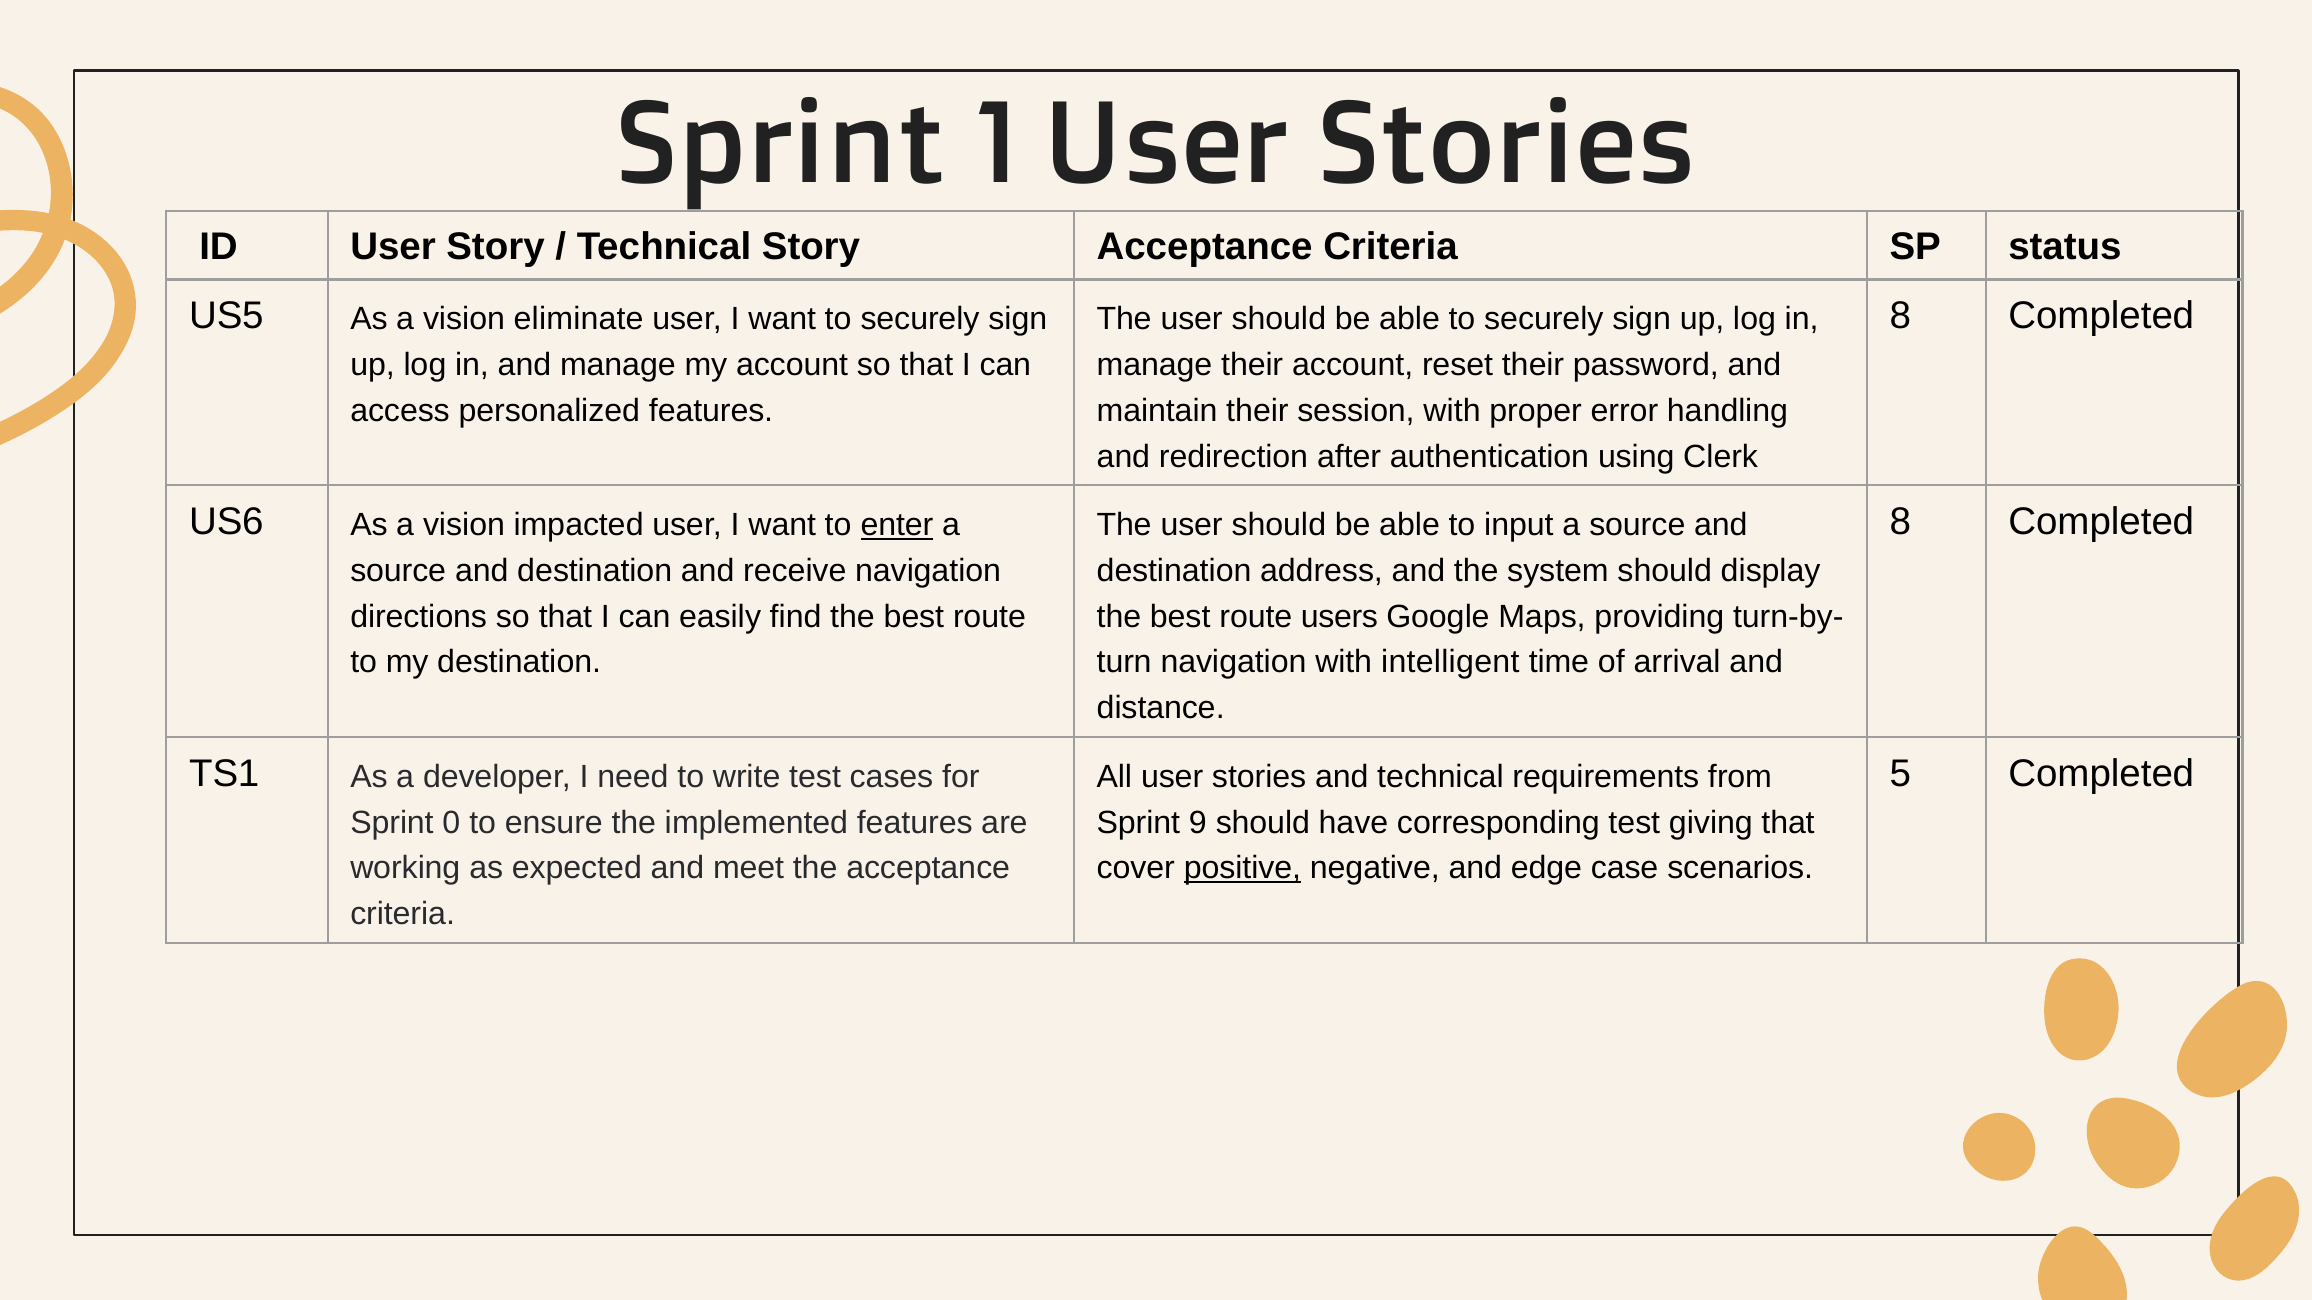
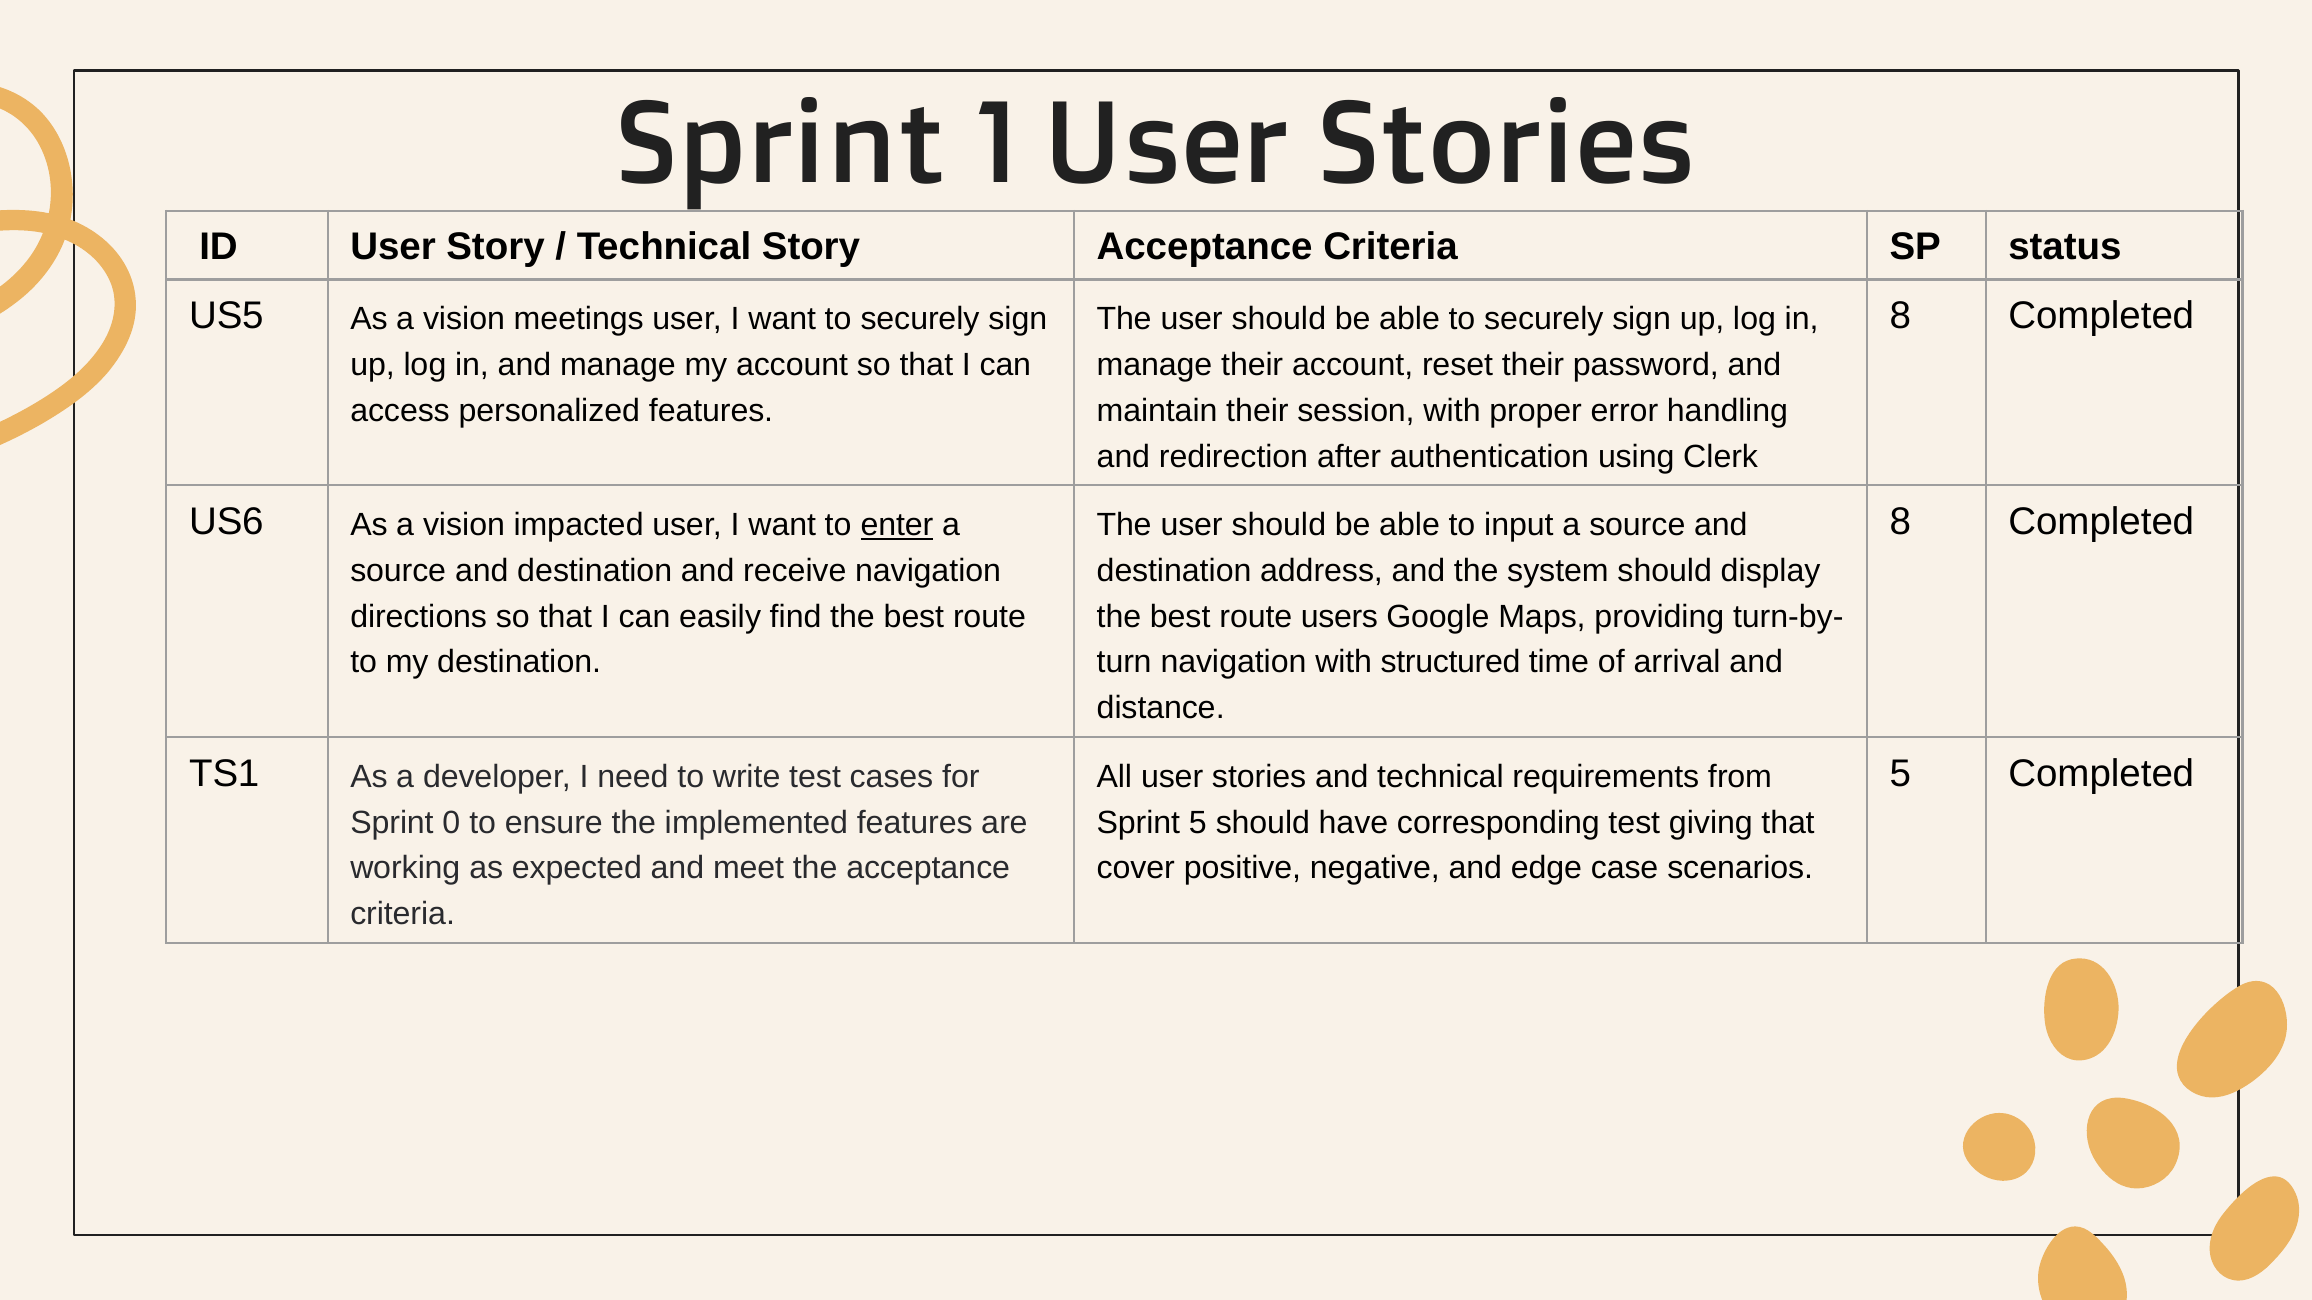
eliminate: eliminate -> meetings
intelligent: intelligent -> structured
Sprint 9: 9 -> 5
positive underline: present -> none
